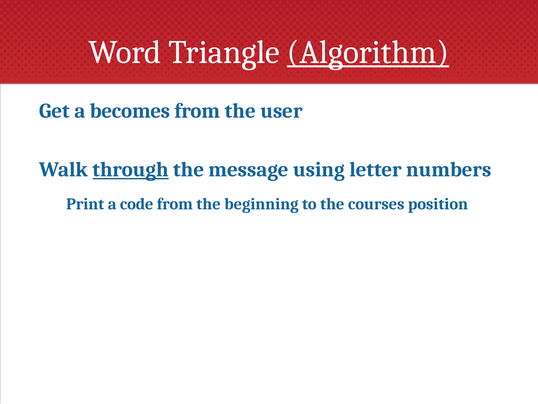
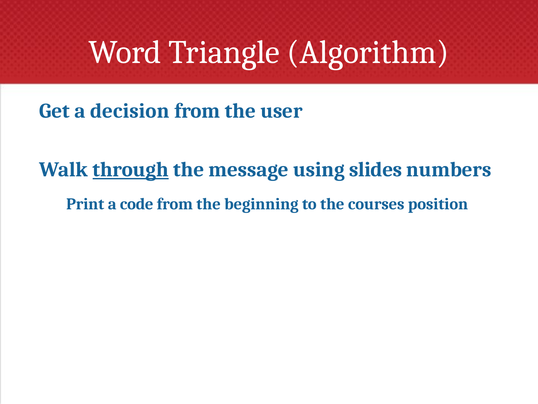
Algorithm underline: present -> none
becomes: becomes -> decision
letter: letter -> slides
